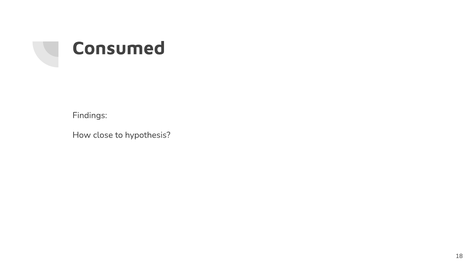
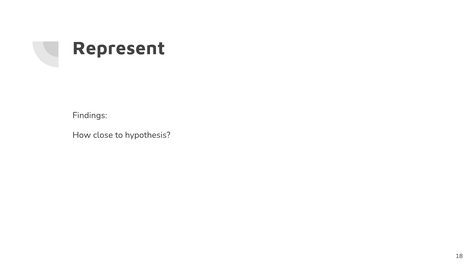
Consumed: Consumed -> Represent
